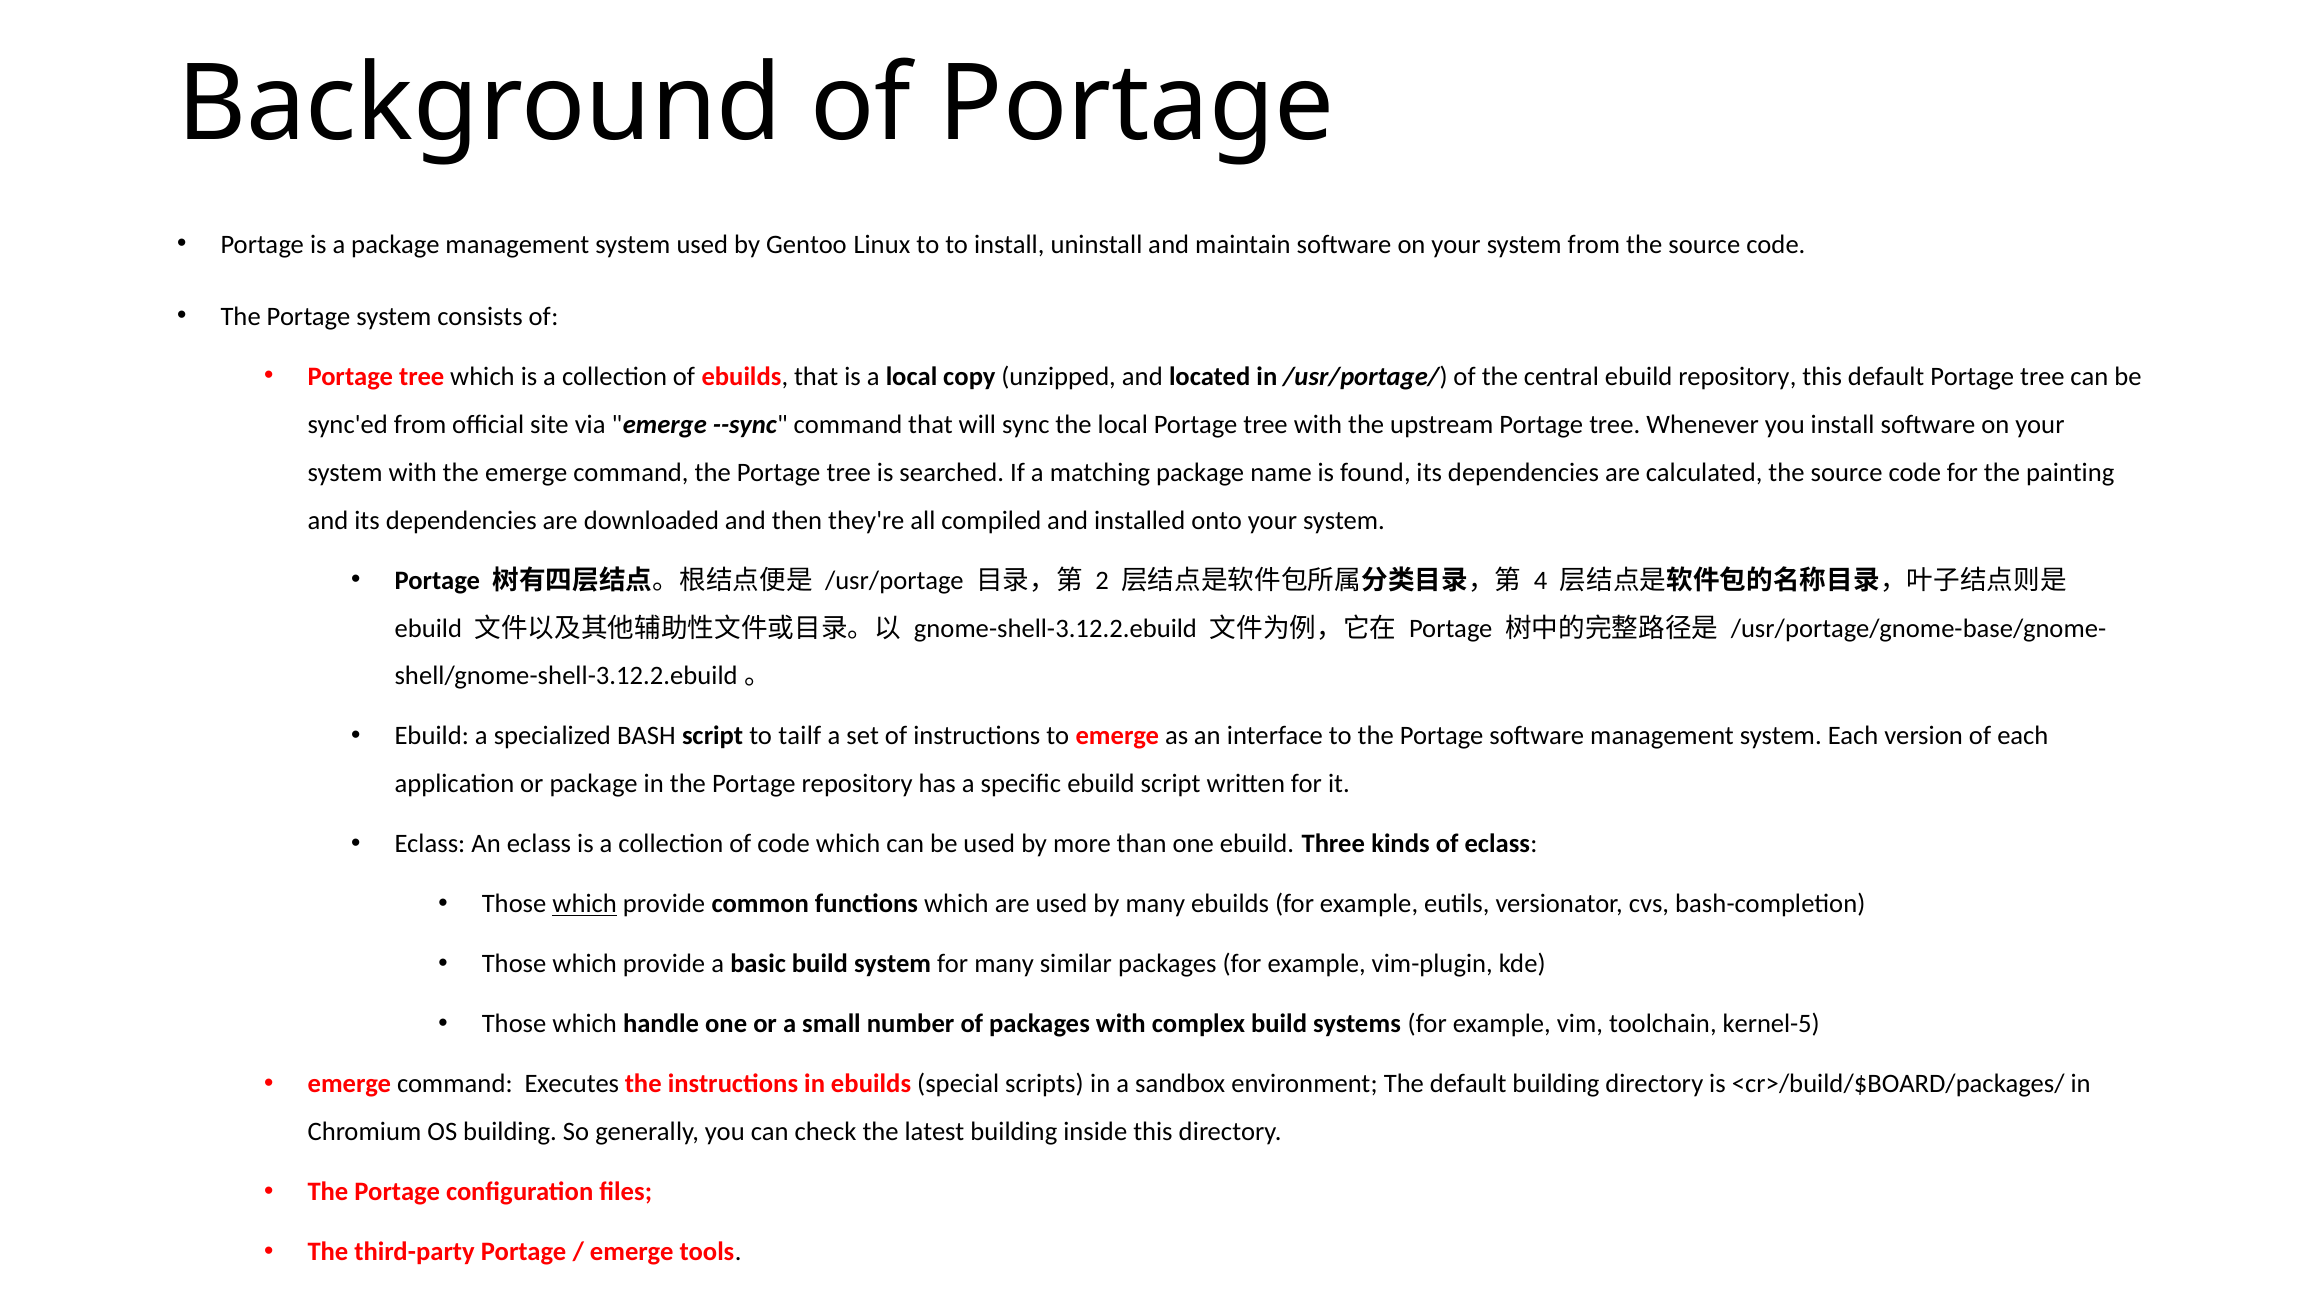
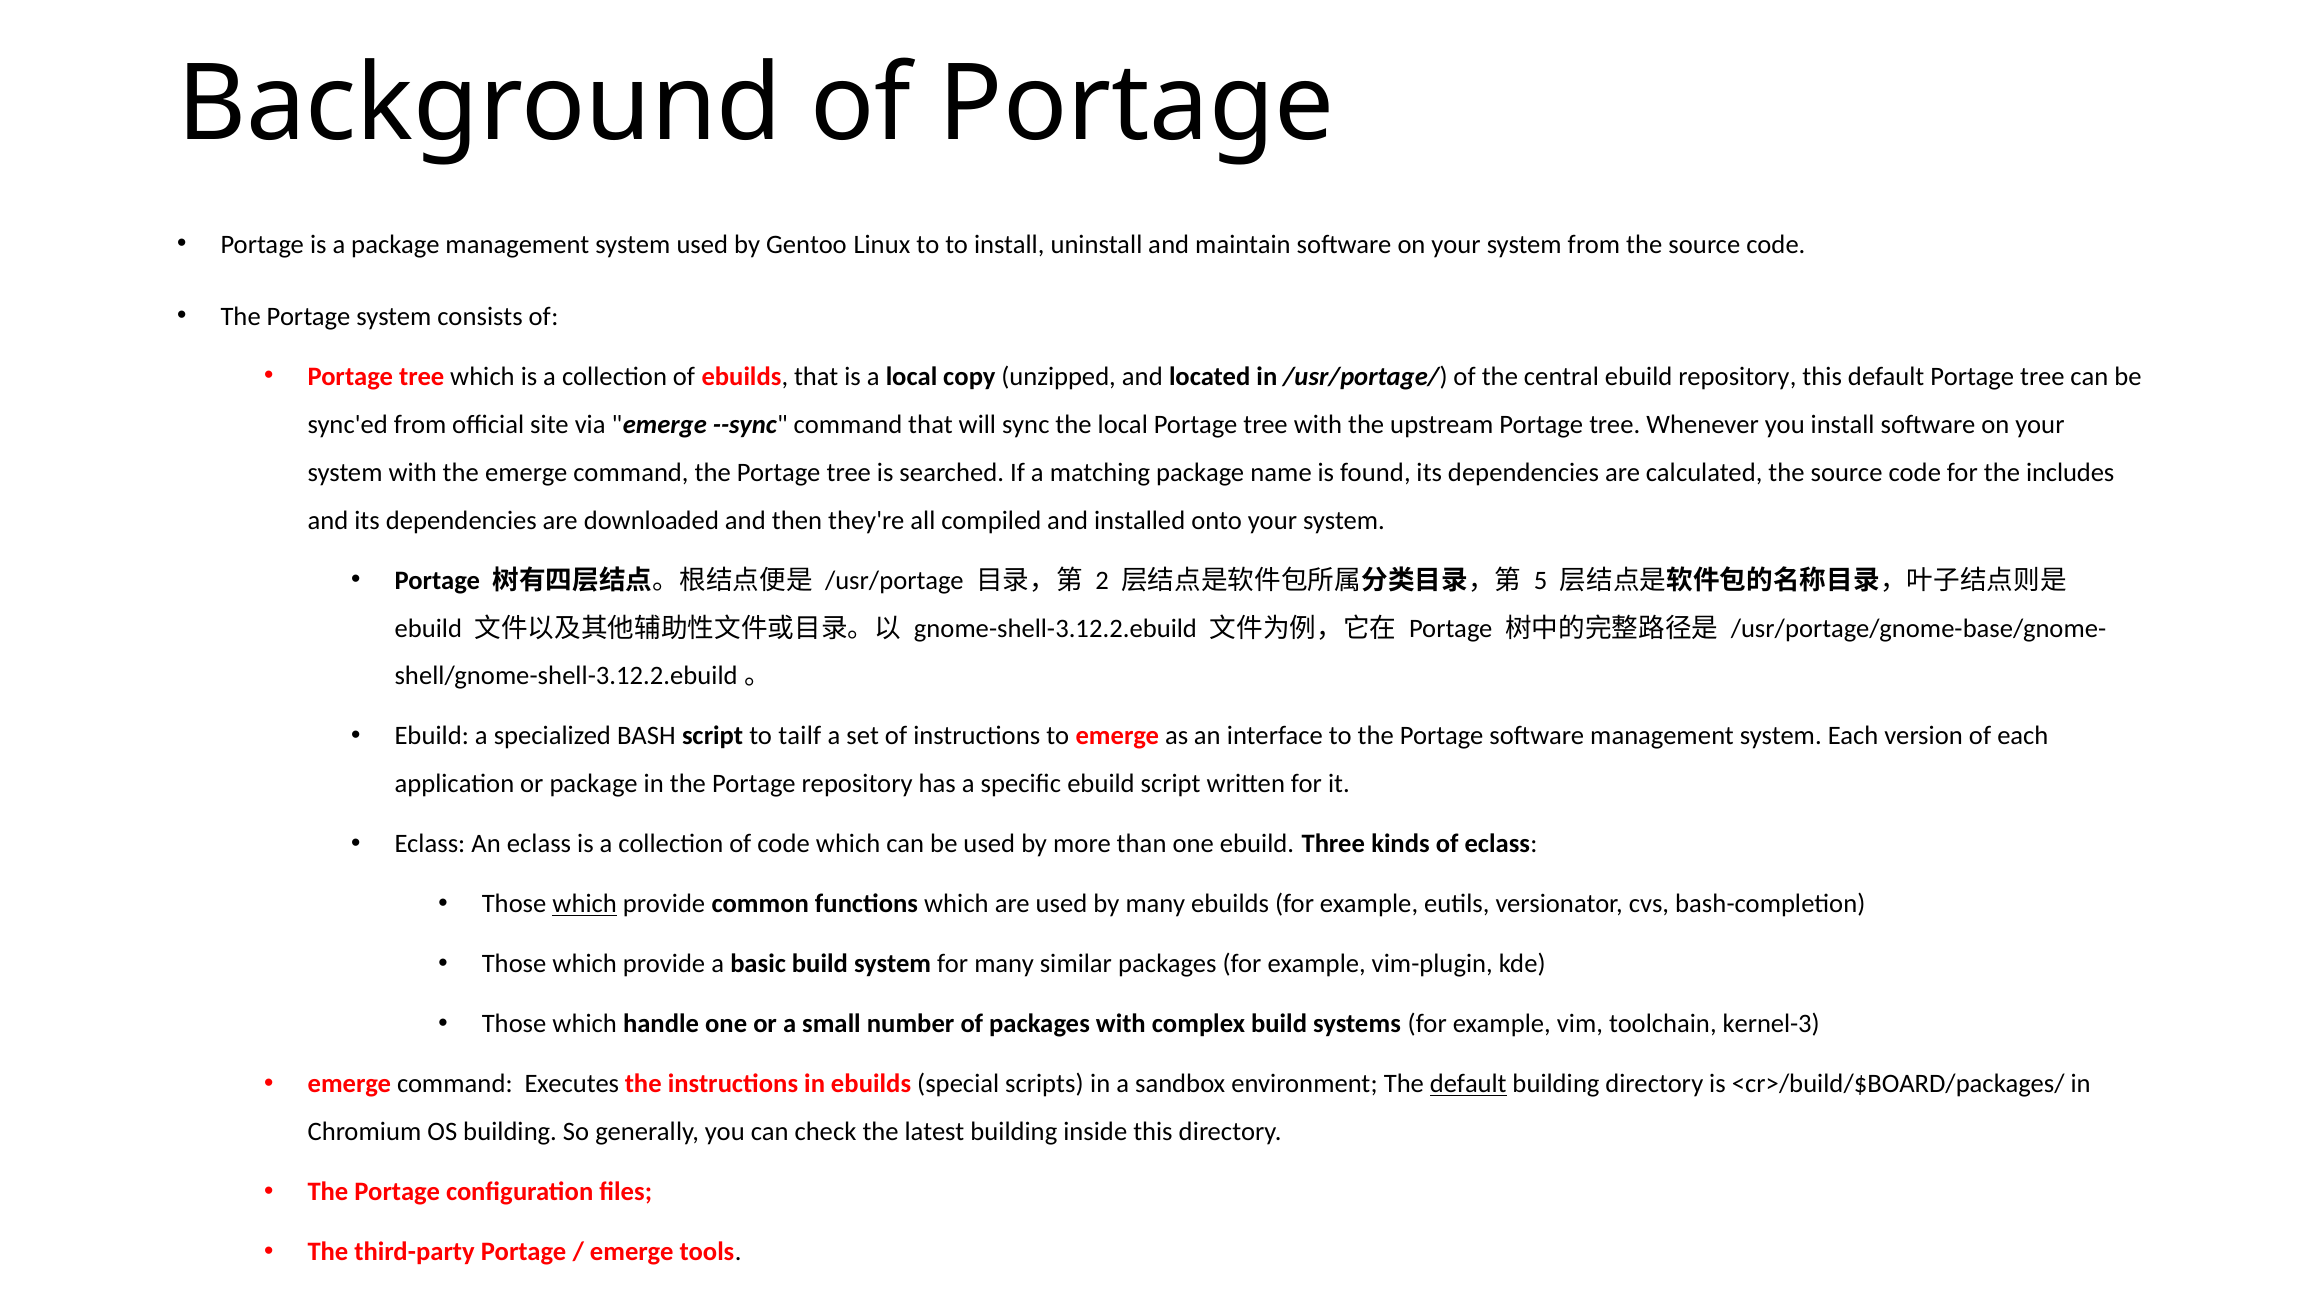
painting: painting -> includes
4: 4 -> 5
kernel-5: kernel-5 -> kernel-3
default at (1468, 1084) underline: none -> present
